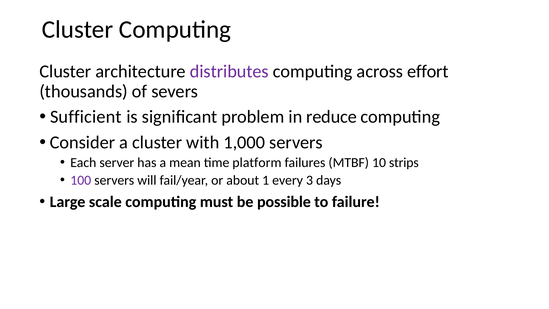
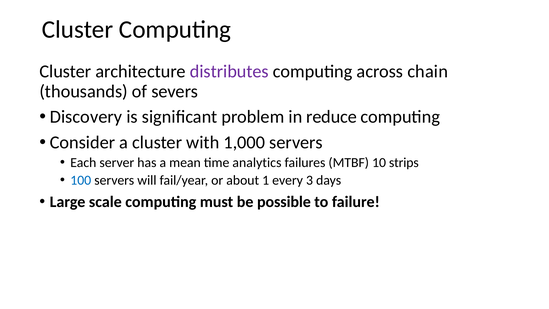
effort: effort -> chain
Sufficient: Sufficient -> Discovery
platform: platform -> analytics
100 colour: purple -> blue
